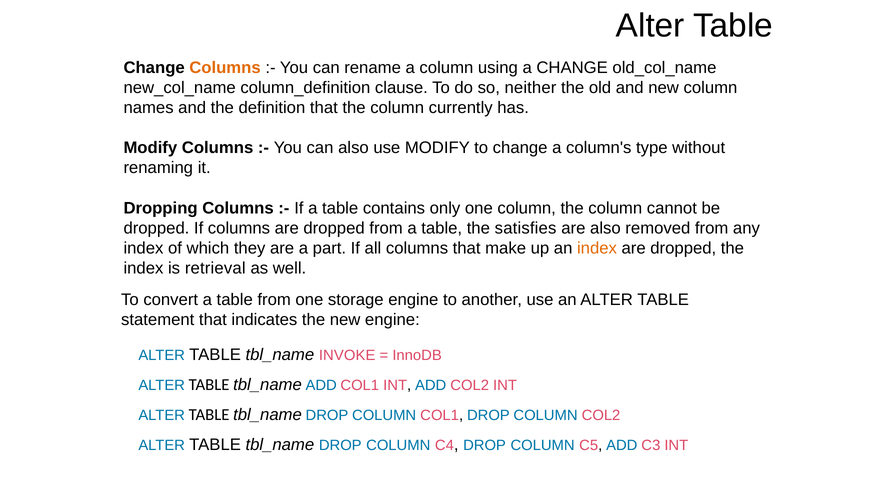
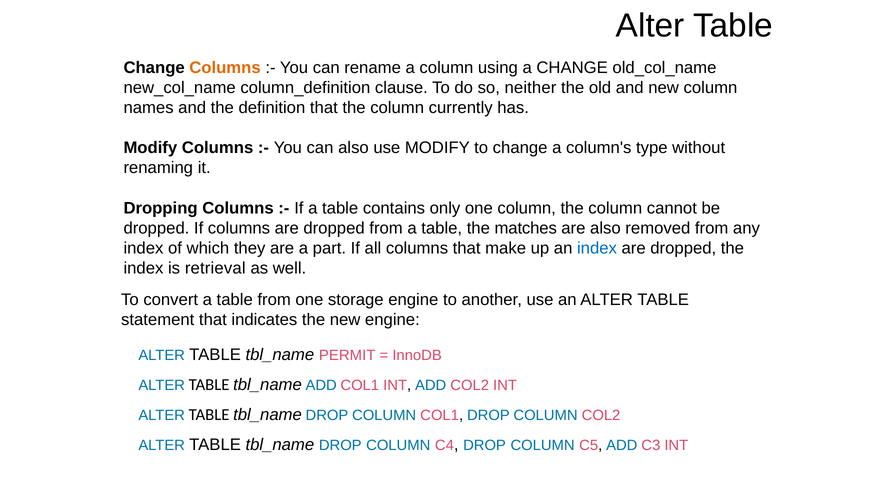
satisfies: satisfies -> matches
index at (597, 248) colour: orange -> blue
INVOKE: INVOKE -> PERMIT
